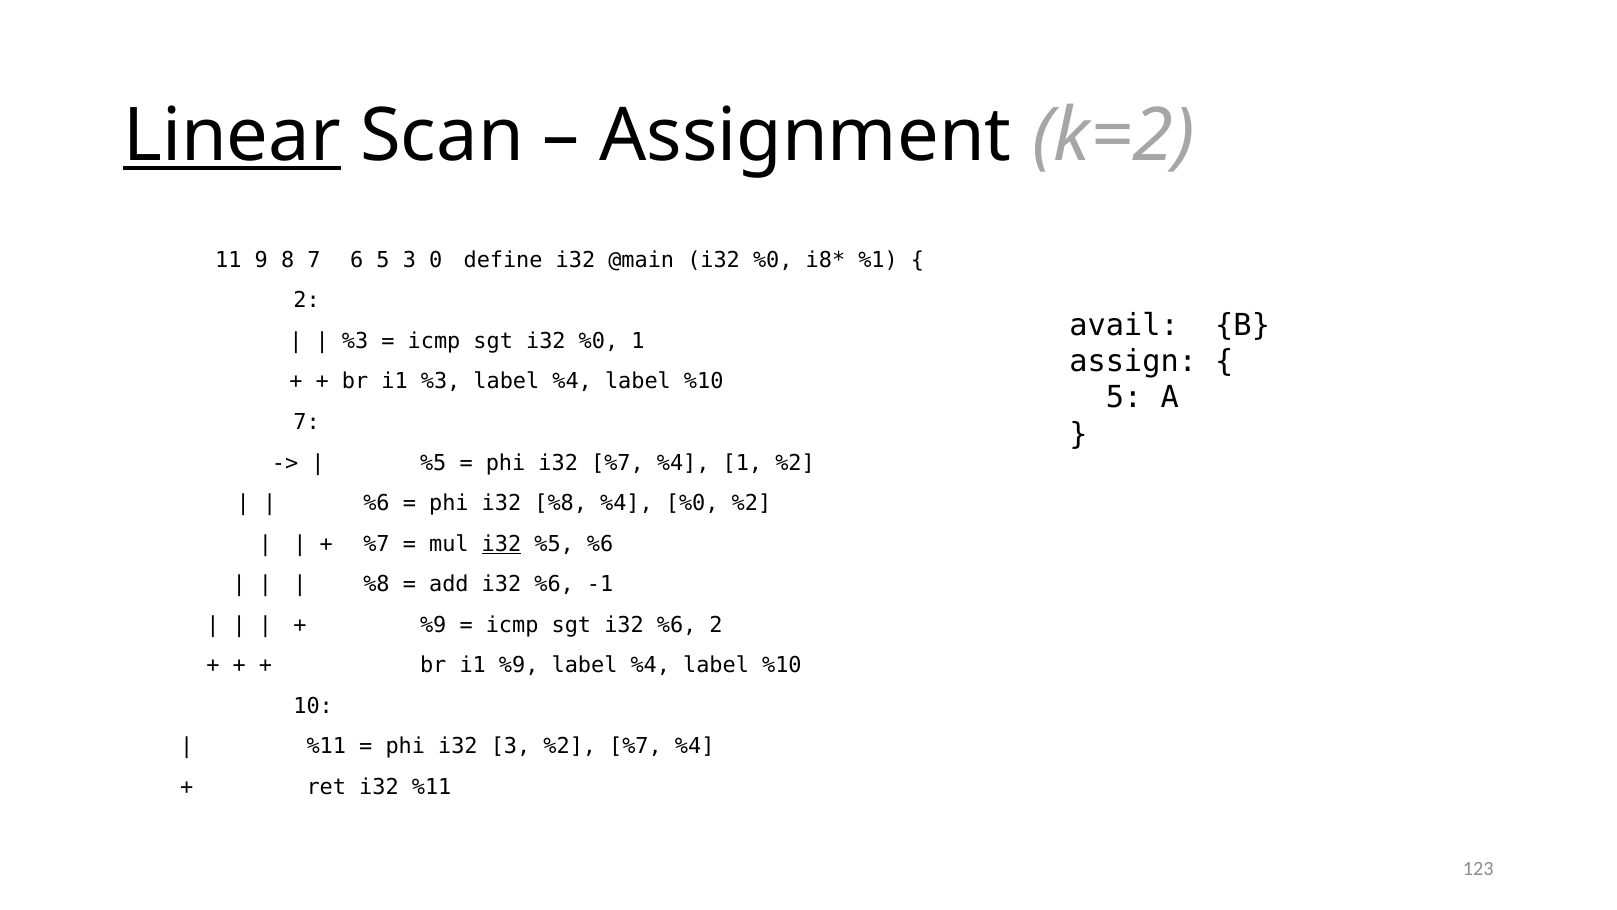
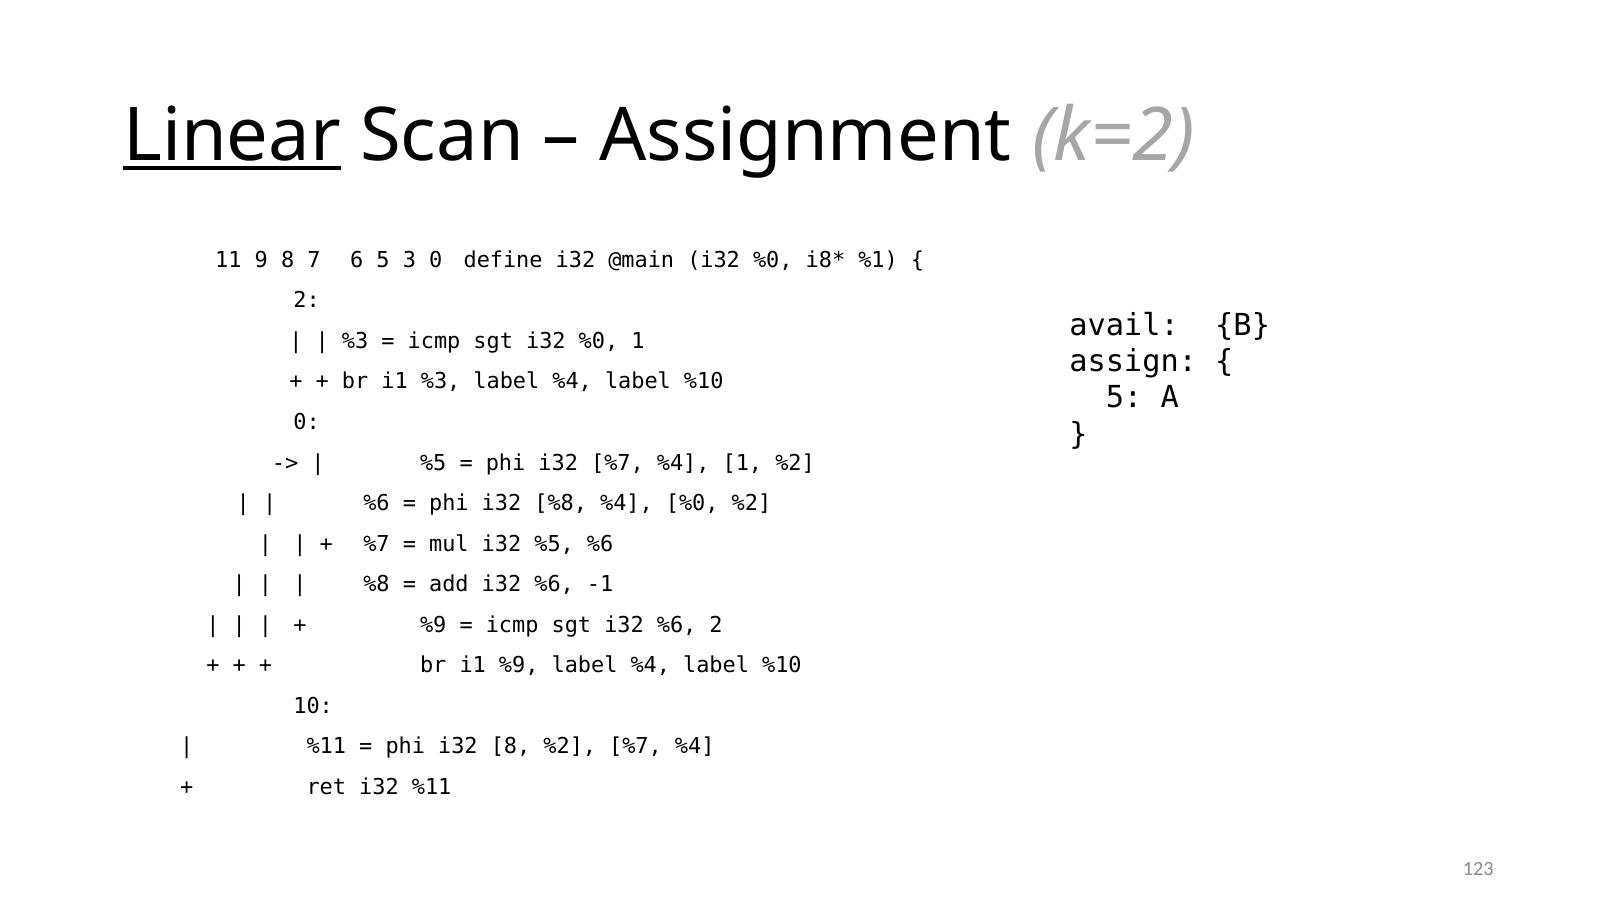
7 at (307, 422): 7 -> 0
i32 at (502, 544) underline: present -> none
i32 3: 3 -> 8
